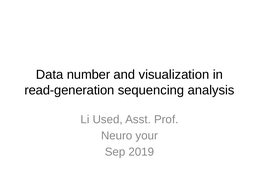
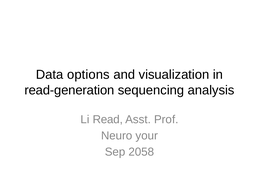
number: number -> options
Used: Used -> Read
2019: 2019 -> 2058
